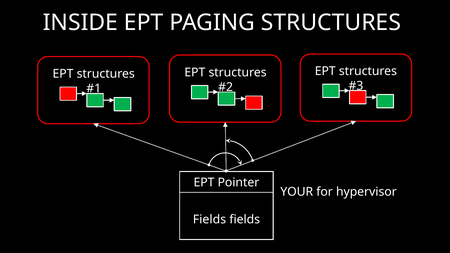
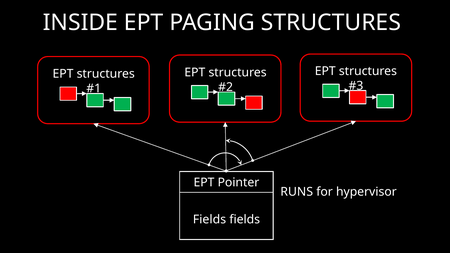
YOUR: YOUR -> RUNS
